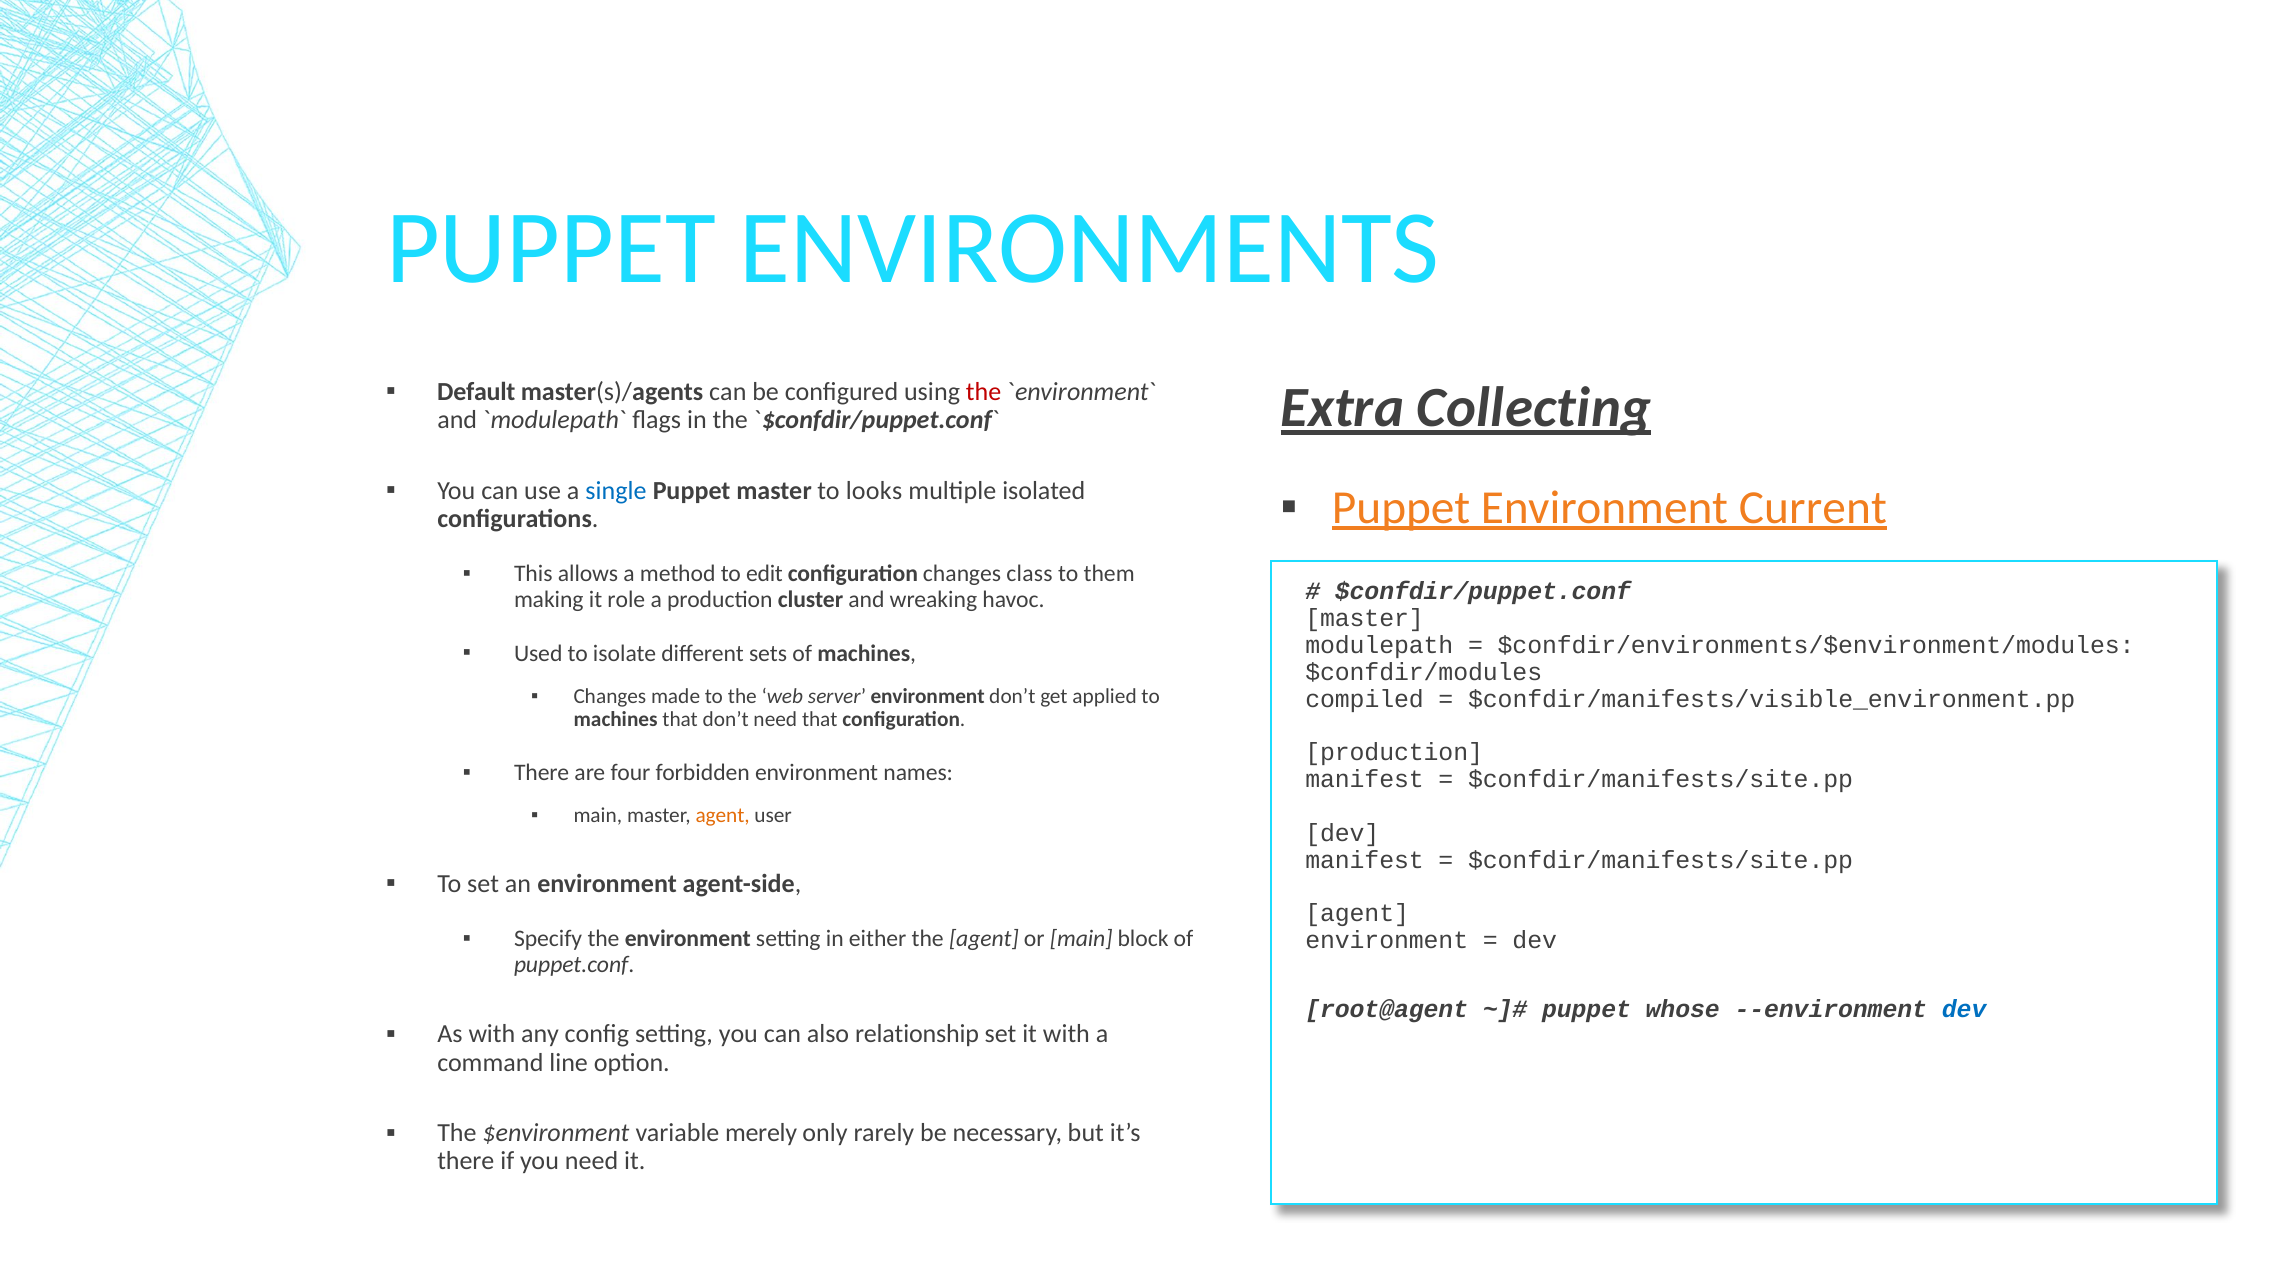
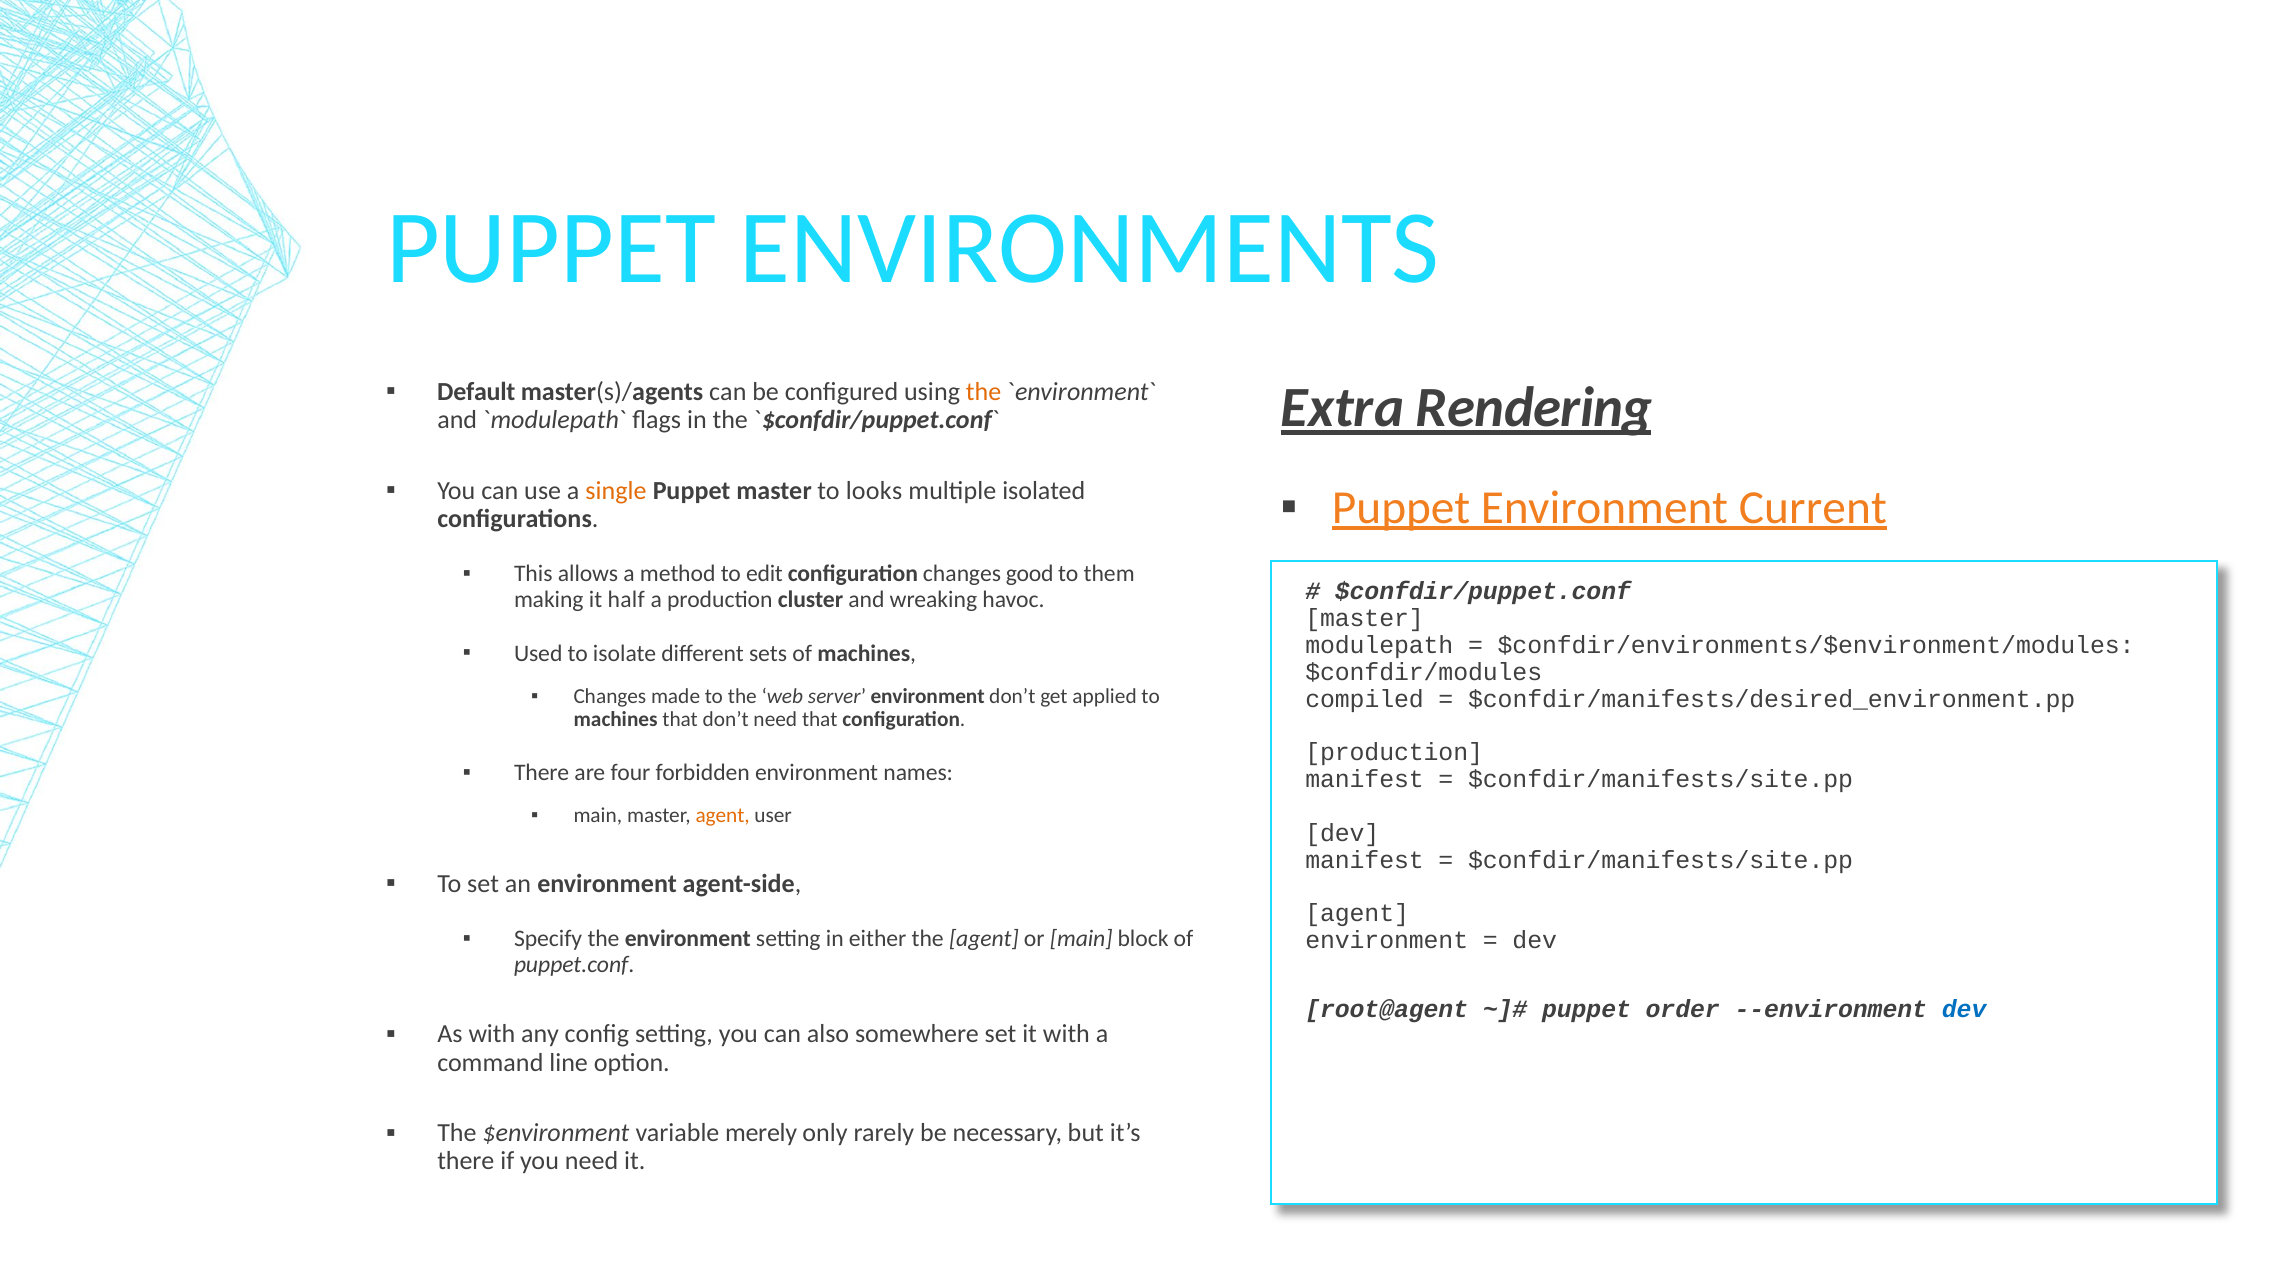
the at (984, 392) colour: red -> orange
Collecting: Collecting -> Rendering
single colour: blue -> orange
class: class -> good
role: role -> half
$confdir/manifests/visible_environment.pp: $confdir/manifests/visible_environment.pp -> $confdir/manifests/desired_environment.pp
whose: whose -> order
relationship: relationship -> somewhere
